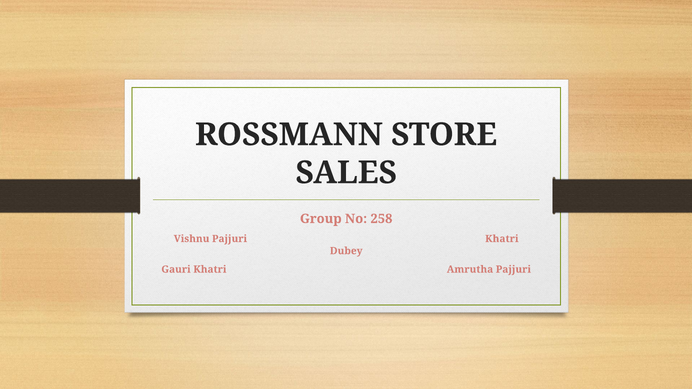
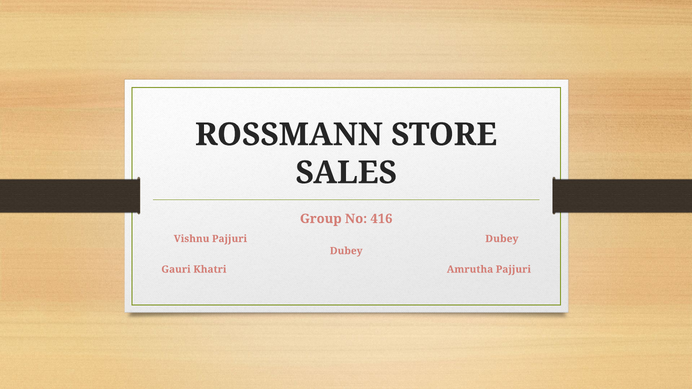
258: 258 -> 416
Pajjuri Khatri: Khatri -> Dubey
